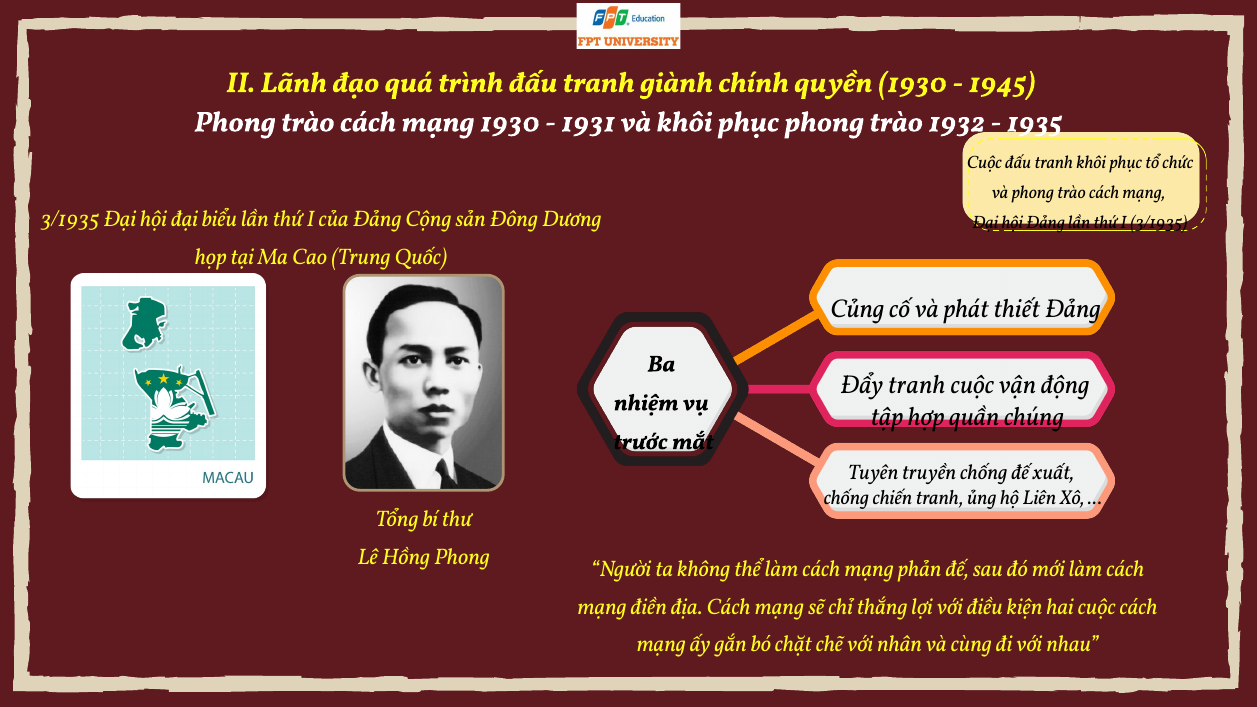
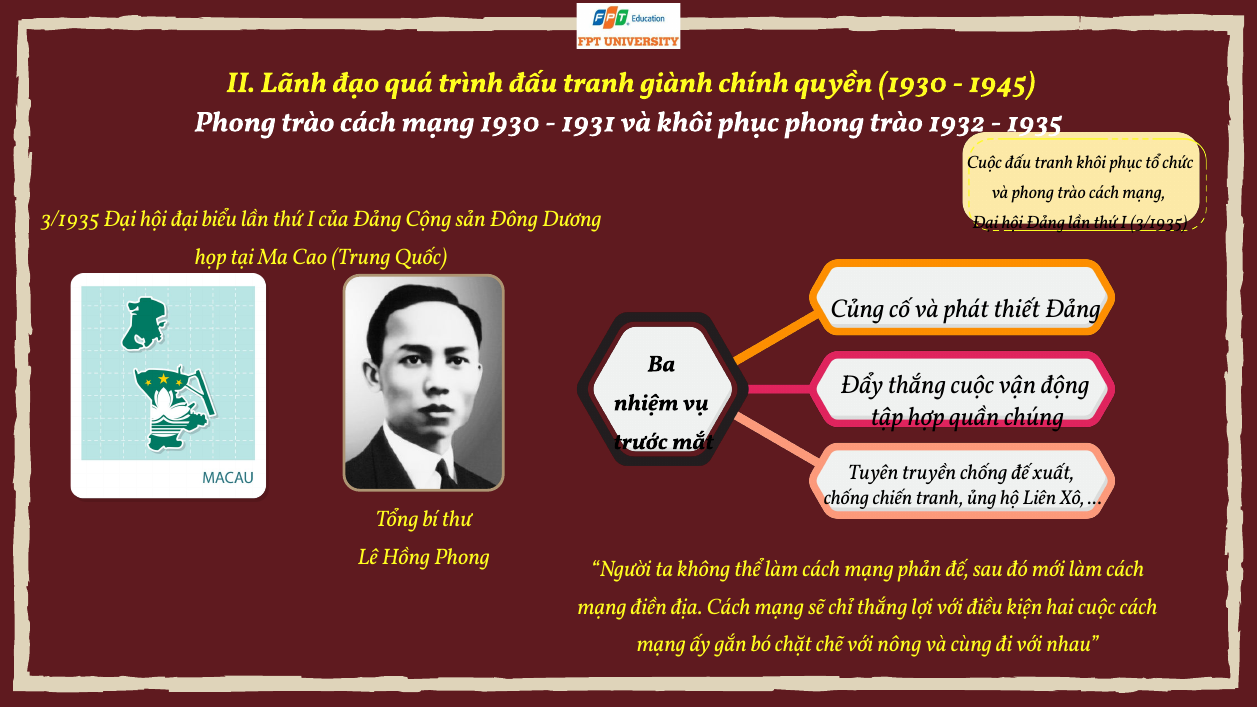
Đẩy tranh: tranh -> thắng
nhân: nhân -> nông
